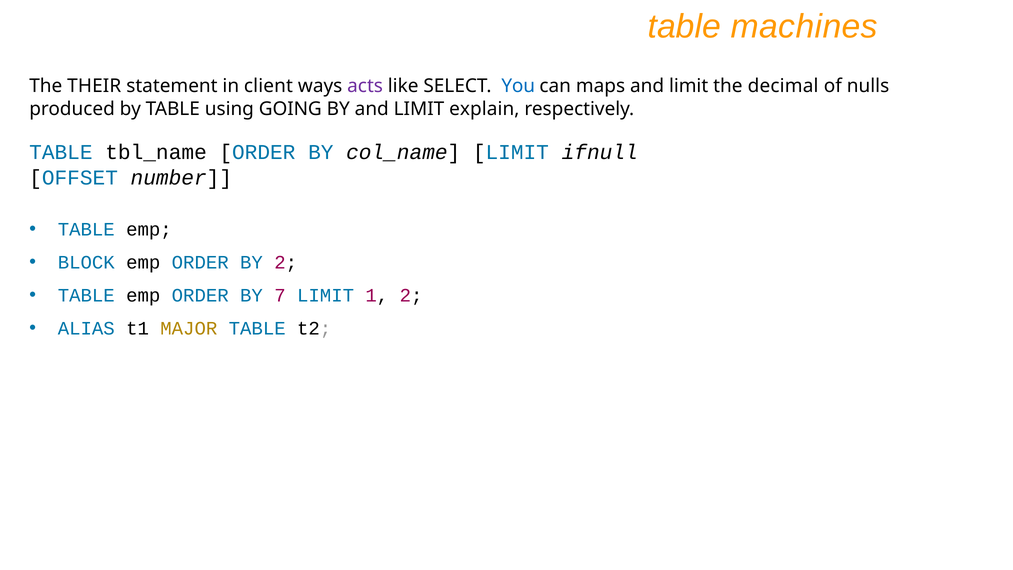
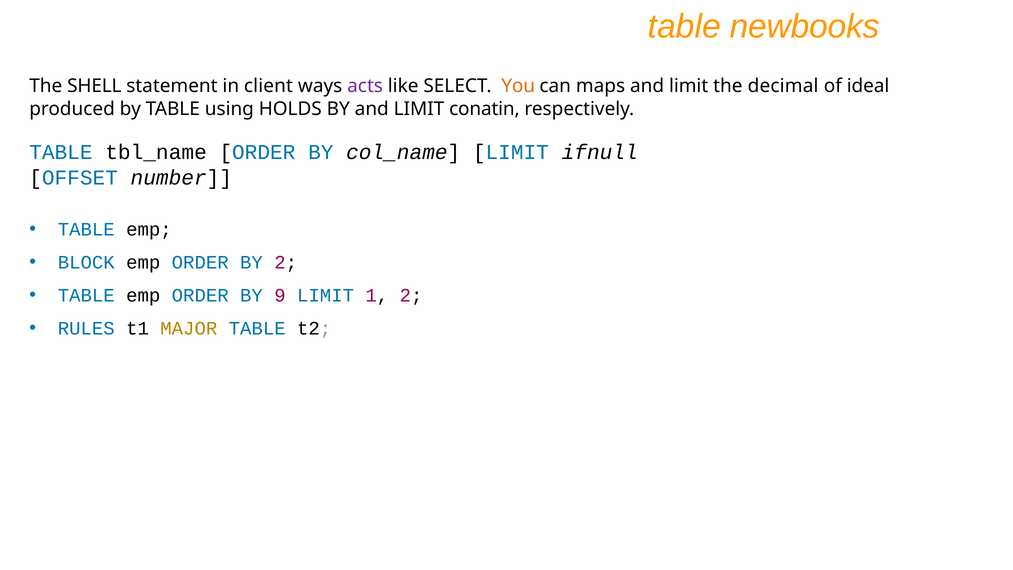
machines: machines -> newbooks
THEIR: THEIR -> SHELL
You colour: blue -> orange
nulls: nulls -> ideal
GOING: GOING -> HOLDS
explain: explain -> conatin
7: 7 -> 9
ALIAS: ALIAS -> RULES
